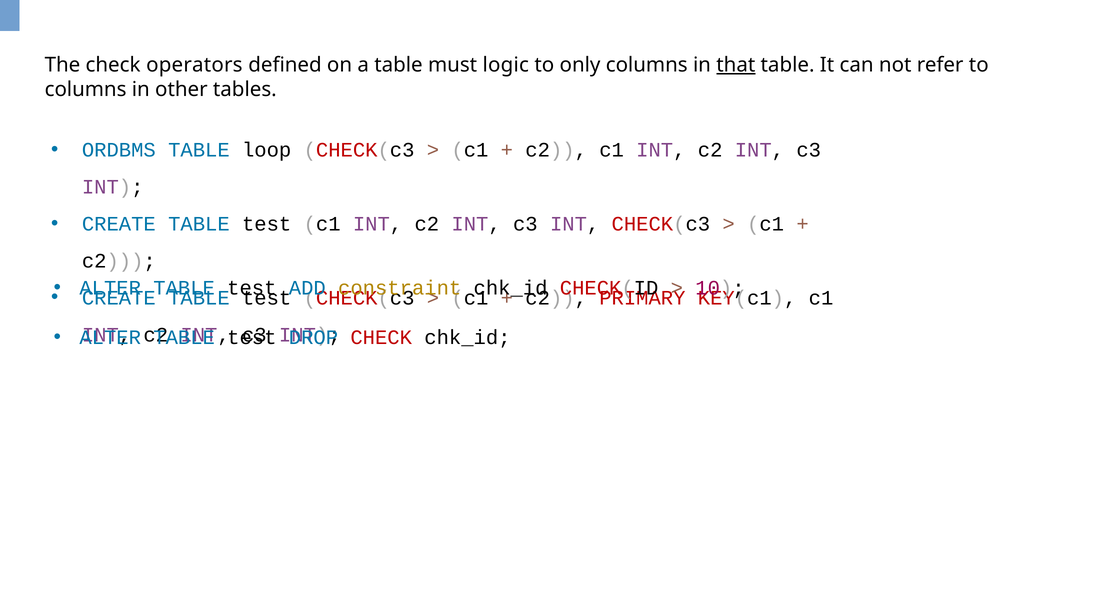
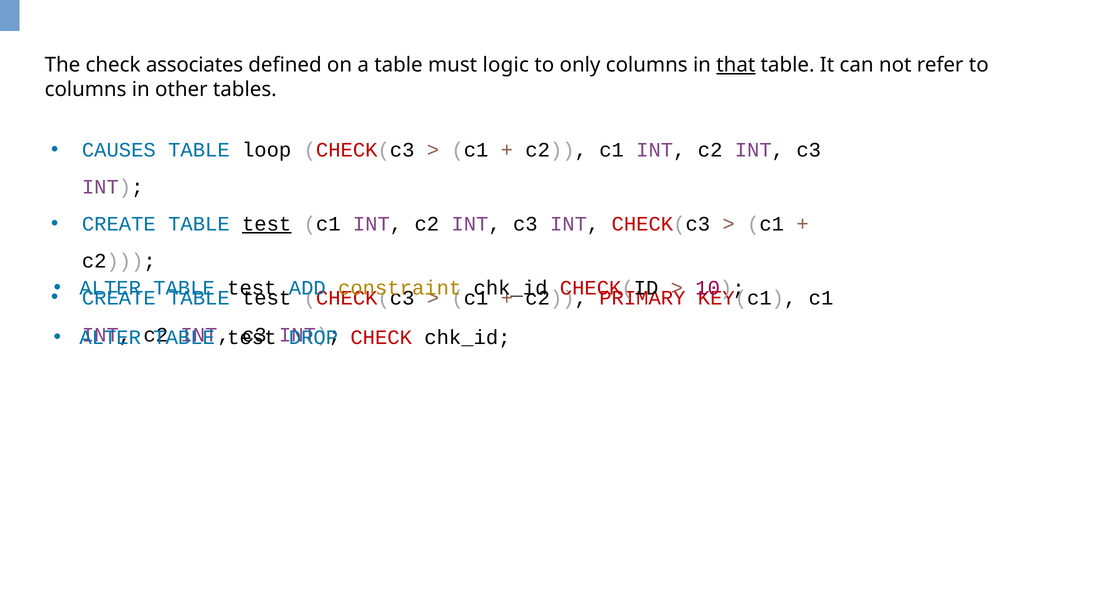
operators: operators -> associates
ORDBMS: ORDBMS -> CAUSES
test at (267, 224) underline: none -> present
